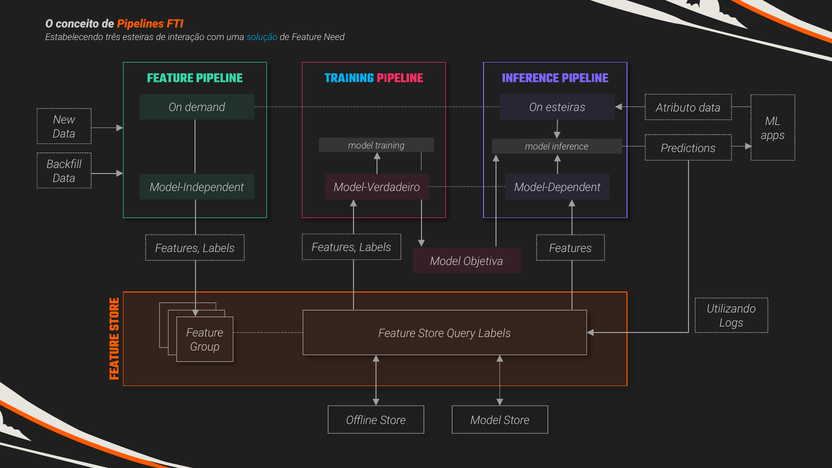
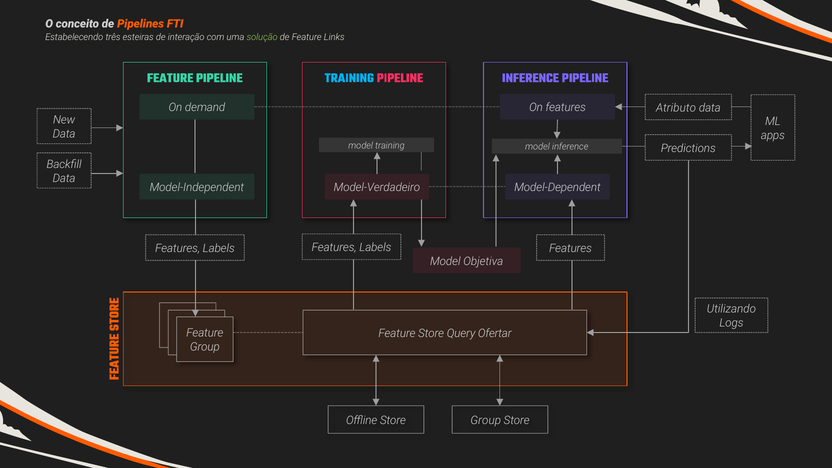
solução colour: light blue -> light green
Need: Need -> Links
On esteiras: esteiras -> features
Query Labels: Labels -> Ofertar
Store Model: Model -> Group
